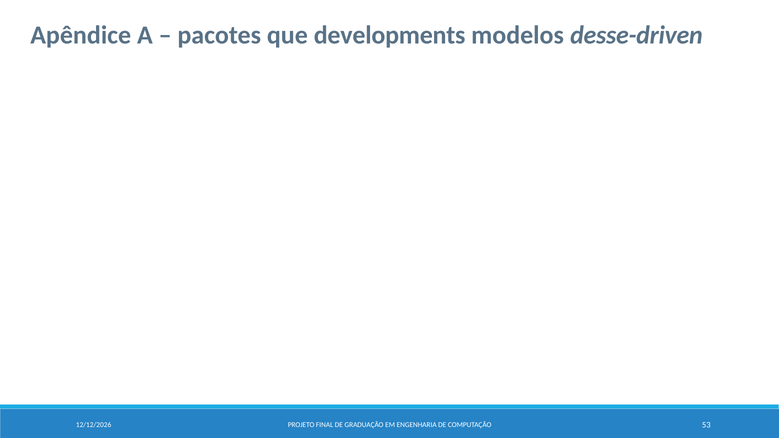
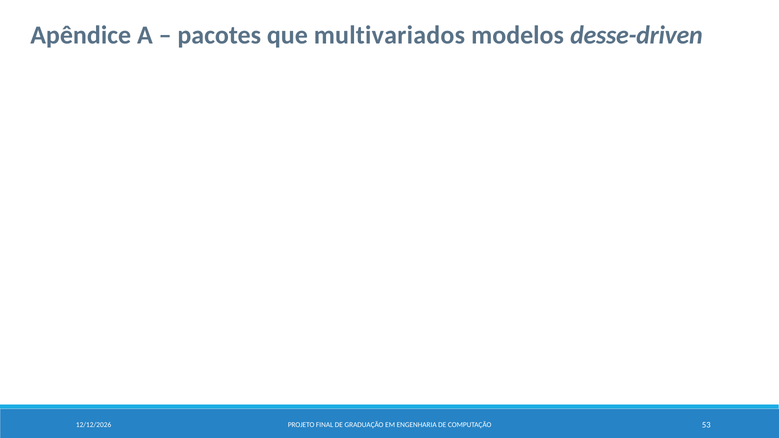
developments: developments -> multivariados
